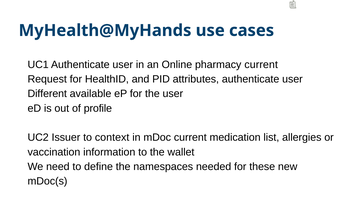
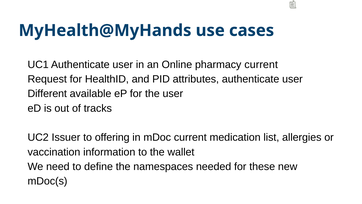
profile: profile -> tracks
context: context -> offering
